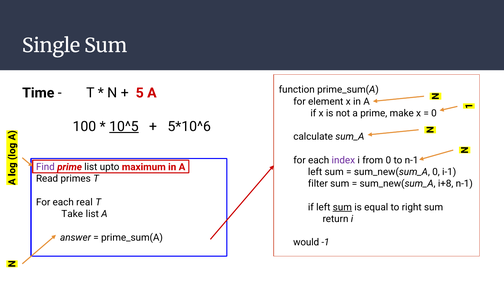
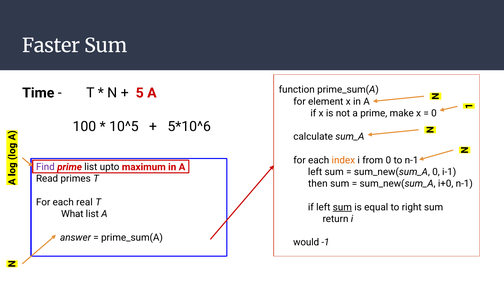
Single: Single -> Faster
10^5 underline: present -> none
index colour: purple -> orange
filter: filter -> then
i+8: i+8 -> i+0
Take: Take -> What
